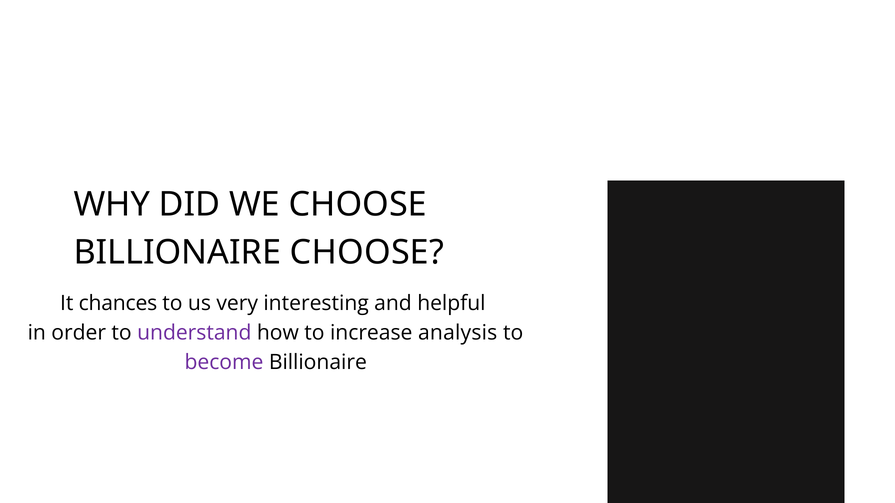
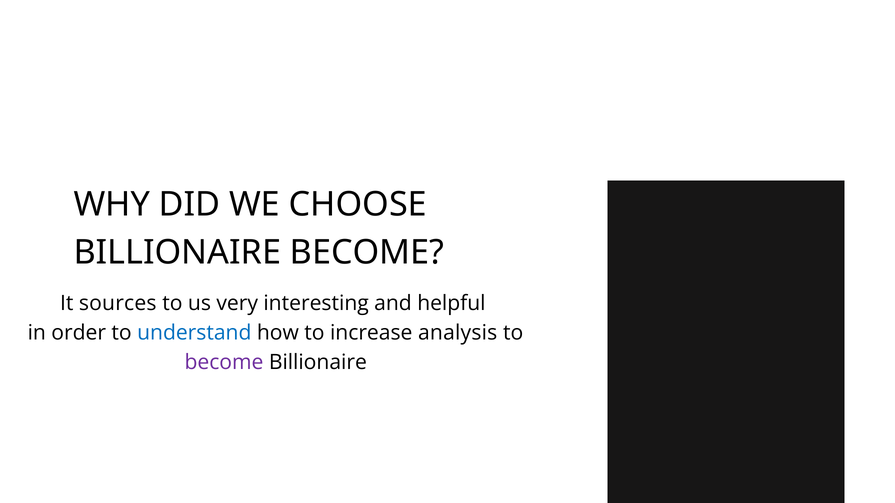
BILLIONAIRE CHOOSE: CHOOSE -> BECOME
chances: chances -> sources
understand colour: purple -> blue
